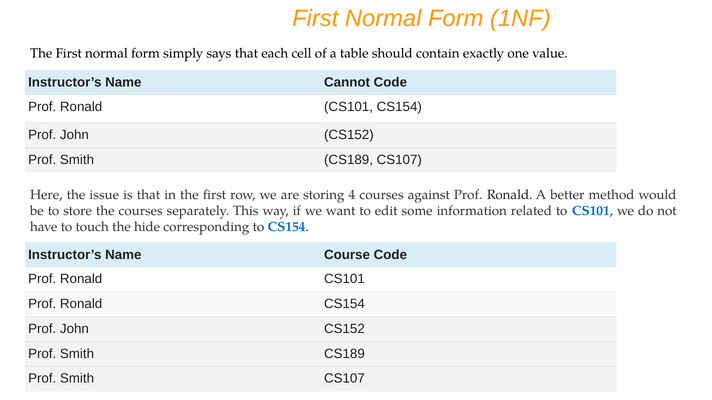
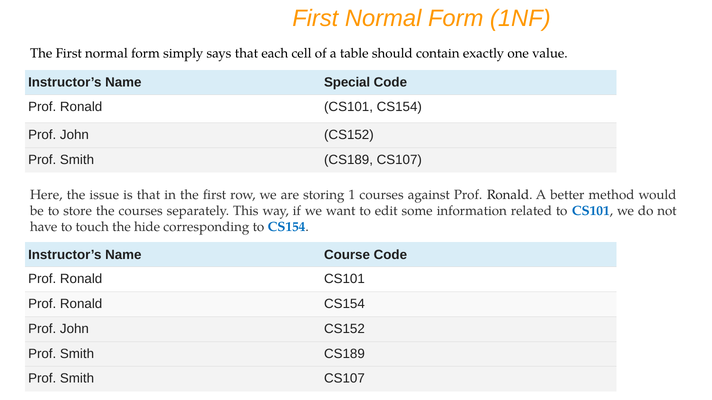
Cannot: Cannot -> Special
4: 4 -> 1
